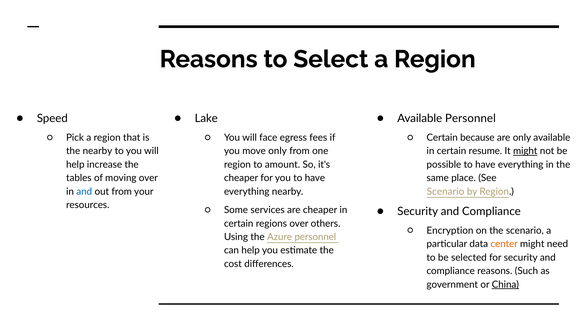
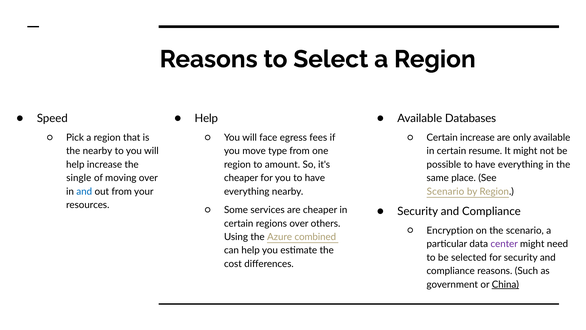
Lake at (206, 118): Lake -> Help
Available Personnel: Personnel -> Databases
Certain because: because -> increase
move only: only -> type
might at (525, 151) underline: present -> none
tables: tables -> single
Azure personnel: personnel -> combined
center colour: orange -> purple
